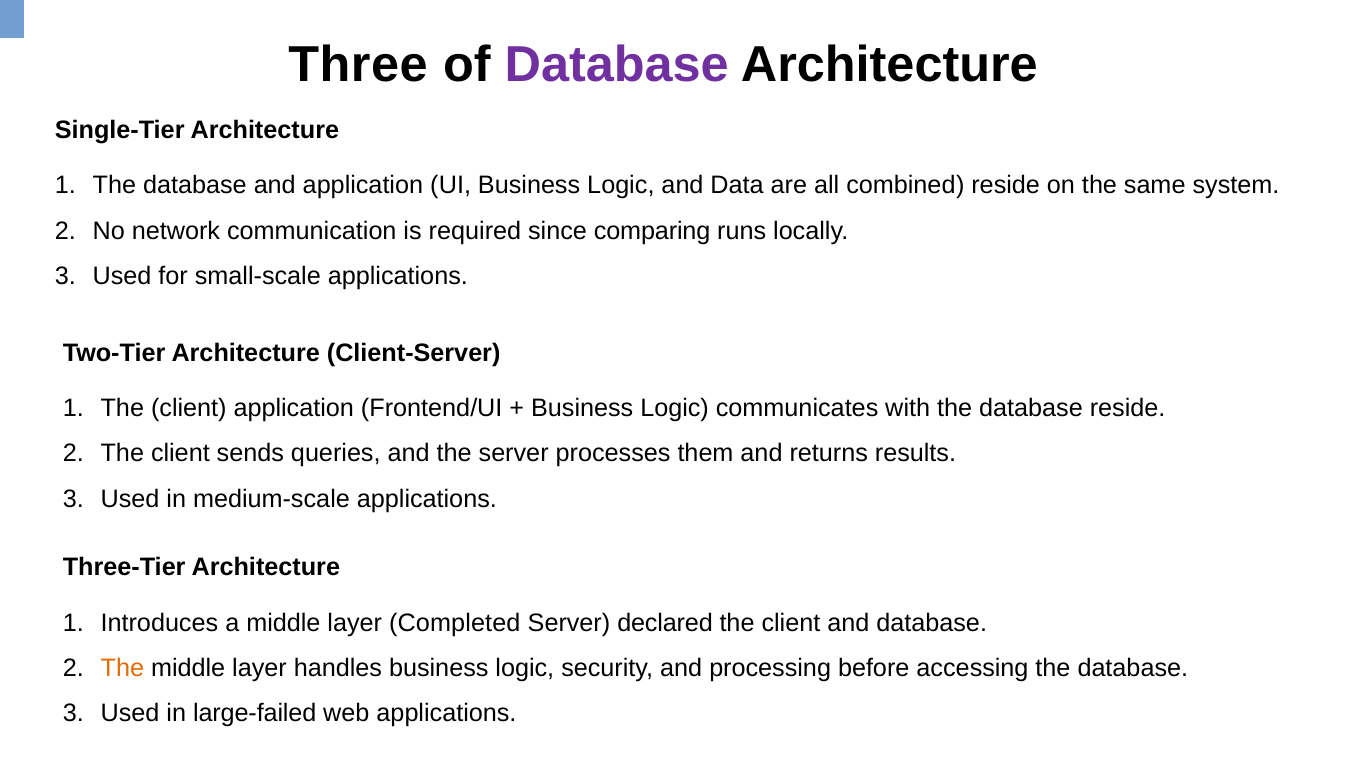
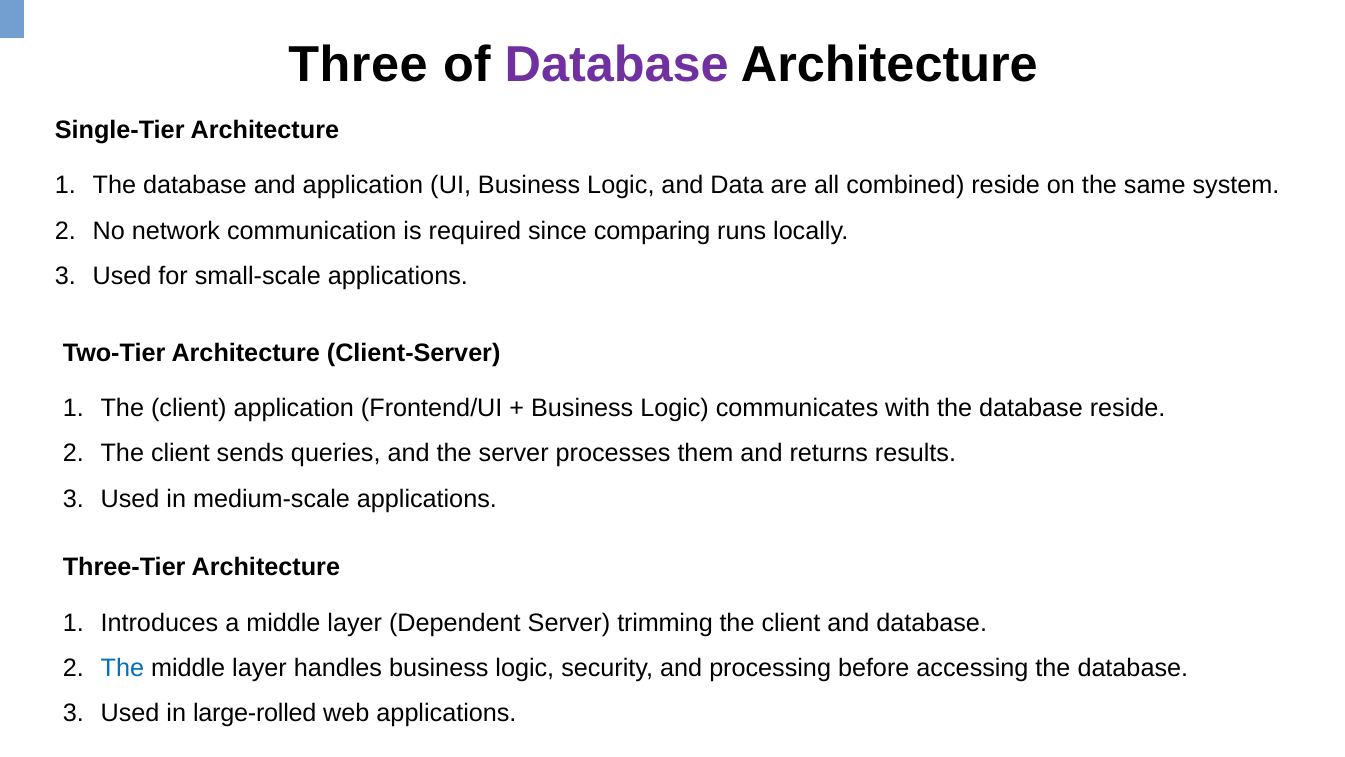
Completed: Completed -> Dependent
declared: declared -> trimming
The at (122, 668) colour: orange -> blue
large-failed: large-failed -> large-rolled
